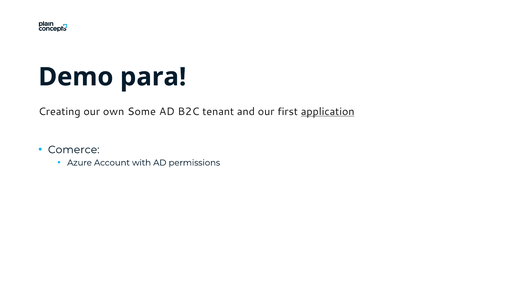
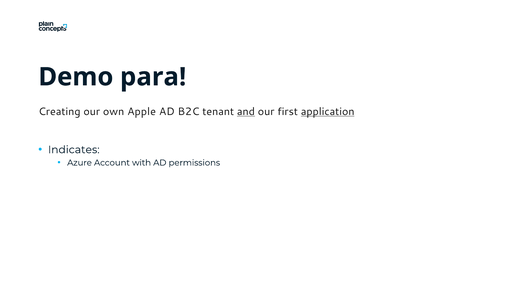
Some: Some -> Apple
and underline: none -> present
Comerce: Comerce -> Indicates
